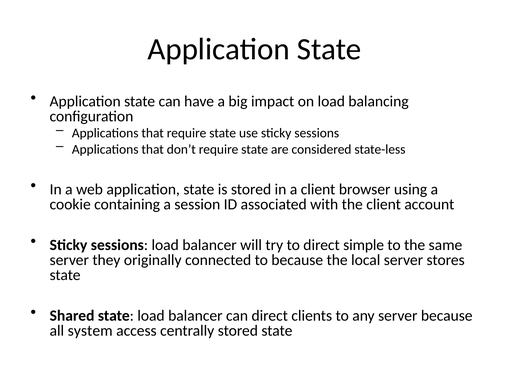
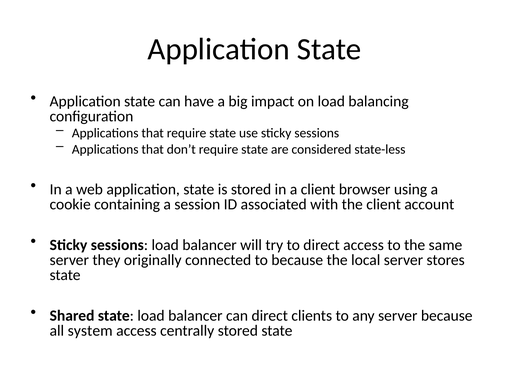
direct simple: simple -> access
